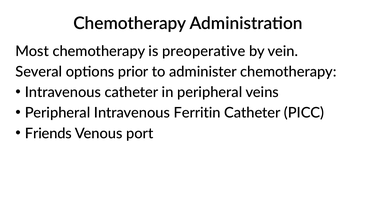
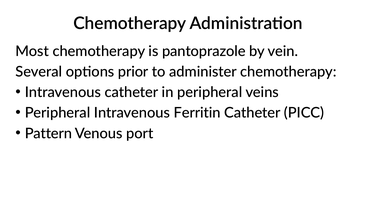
preoperative: preoperative -> pantoprazole
Friends: Friends -> Pattern
